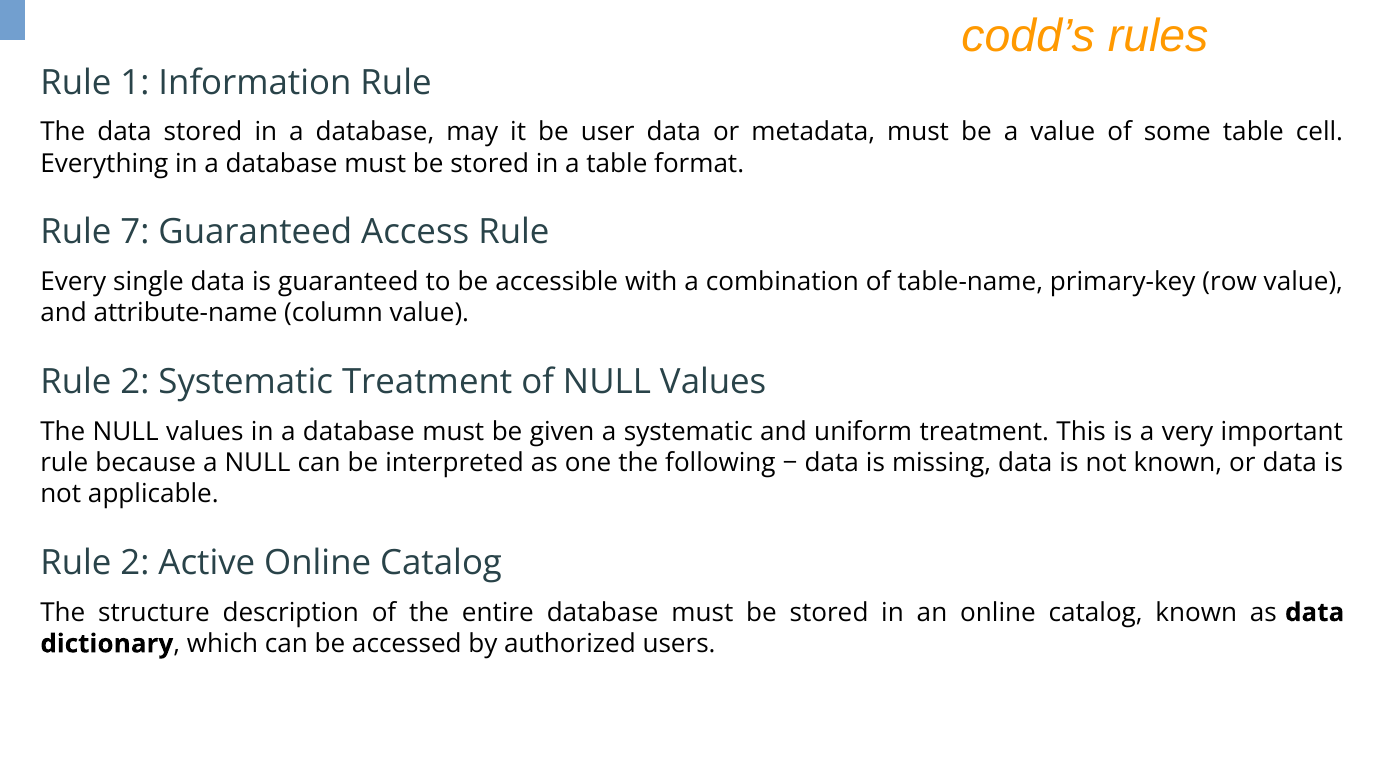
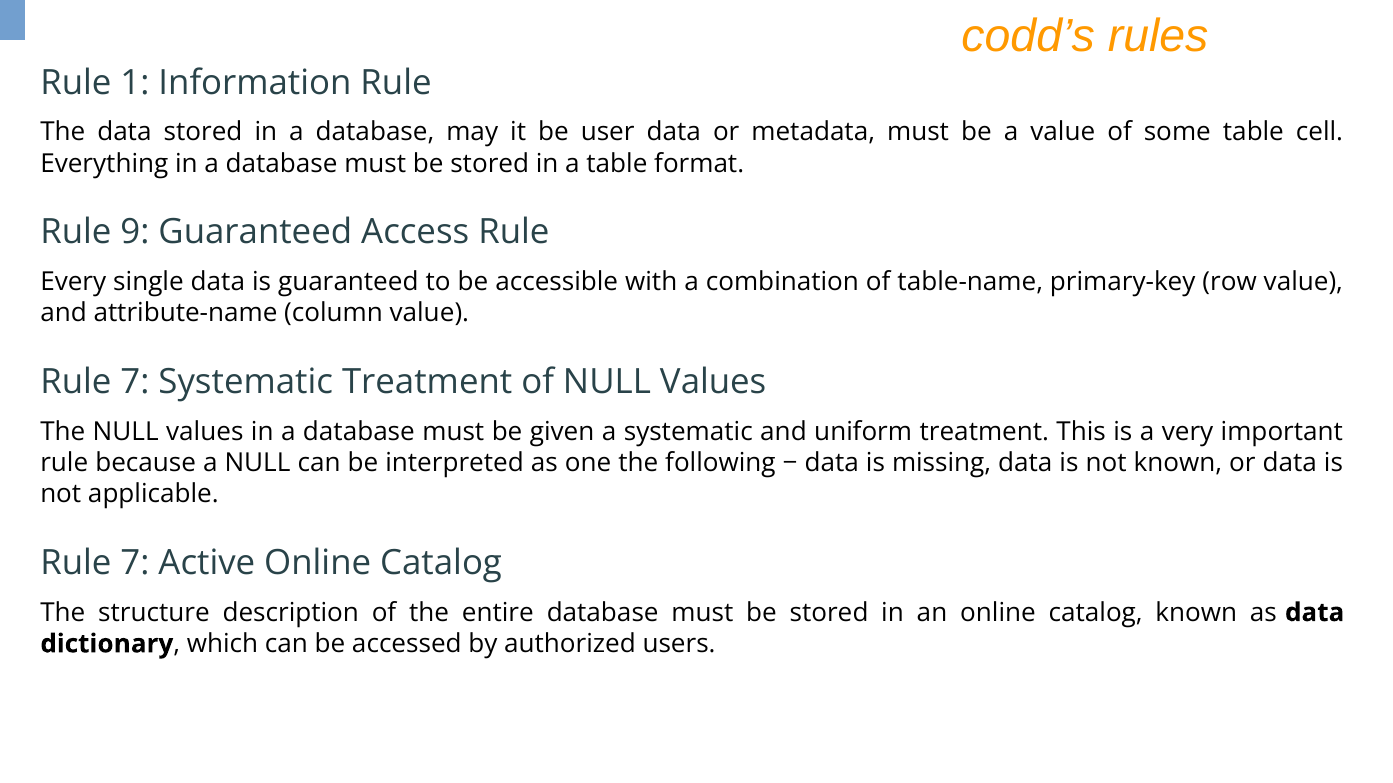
7: 7 -> 9
2 at (135, 382): 2 -> 7
2 at (135, 563): 2 -> 7
